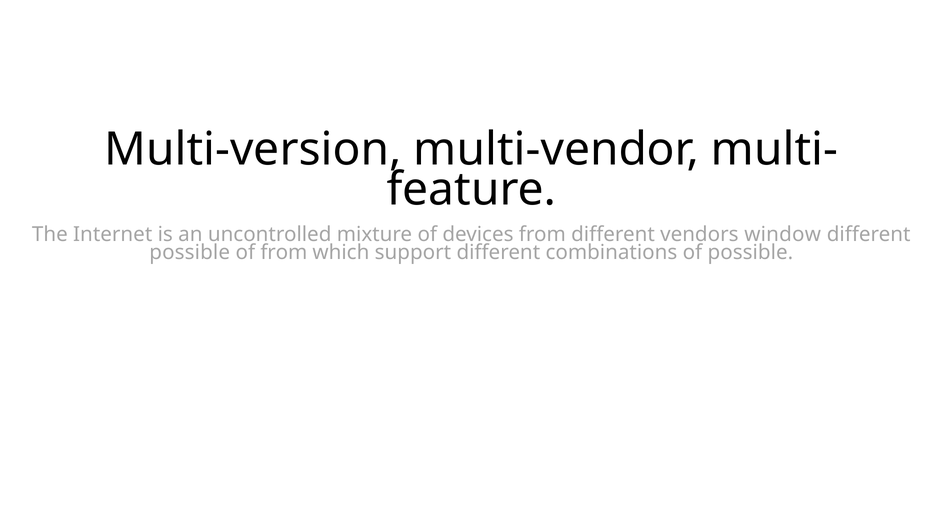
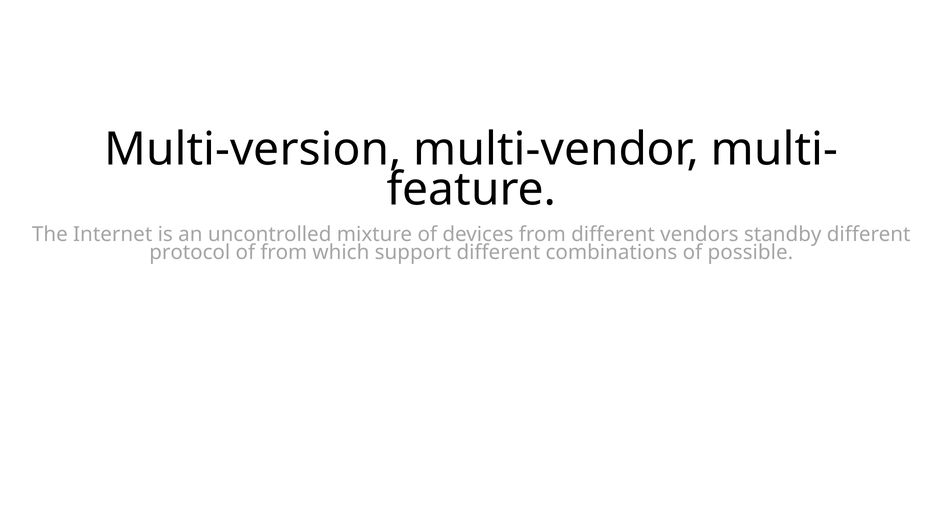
window: window -> standby
possible at (190, 252): possible -> protocol
